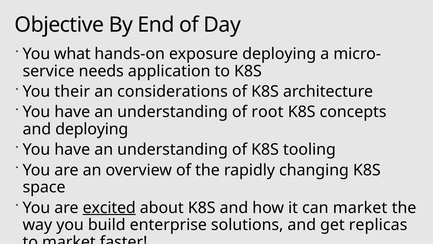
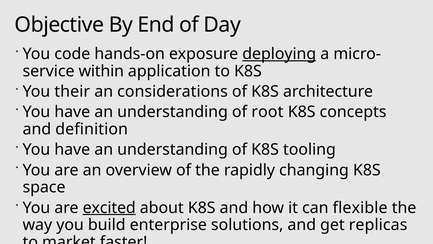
what: what -> code
deploying at (279, 54) underline: none -> present
needs: needs -> within
and deploying: deploying -> definition
can market: market -> flexible
